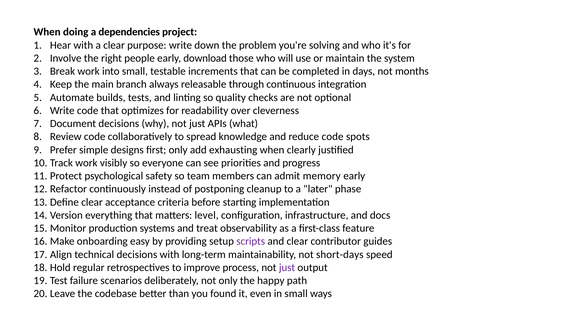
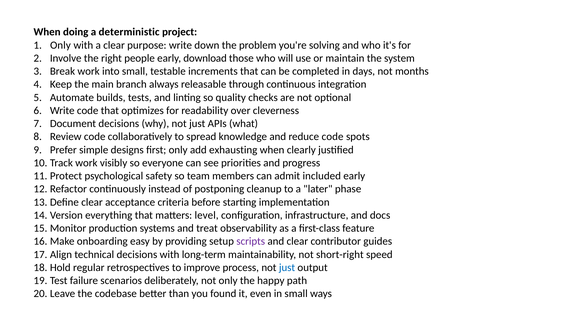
dependencies: dependencies -> deterministic
Hear at (60, 45): Hear -> Only
memory: memory -> included
short-days: short-days -> short-right
just at (287, 267) colour: purple -> blue
